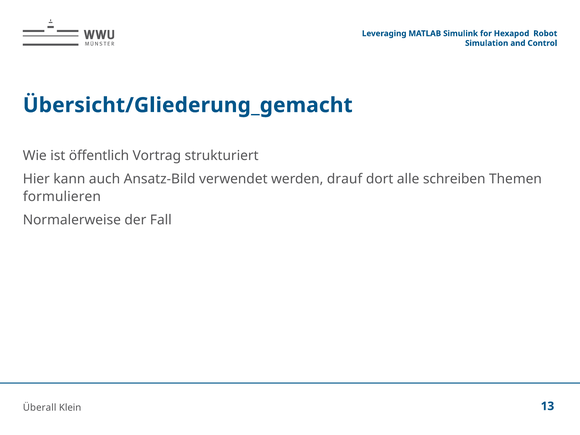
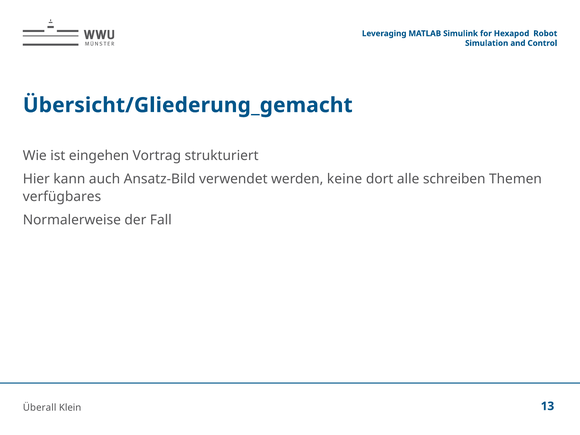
öffentlich: öffentlich -> eingehen
drauf: drauf -> keine
formulieren: formulieren -> verfügbares
